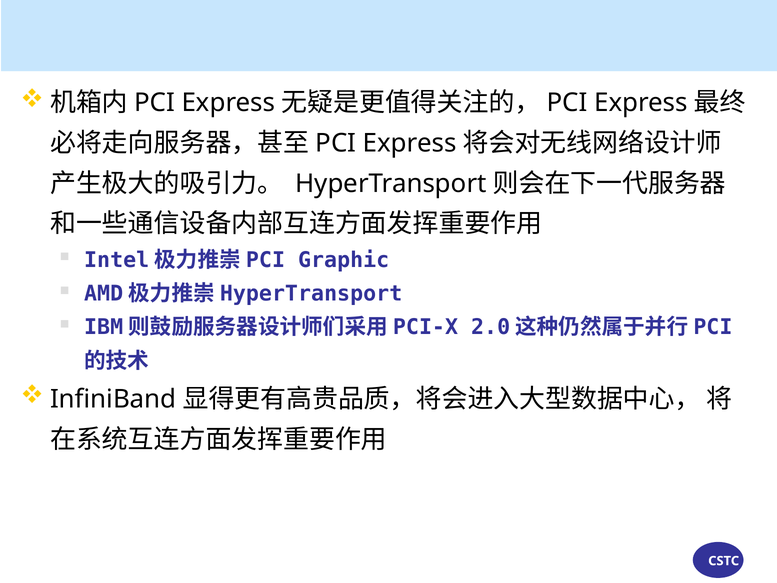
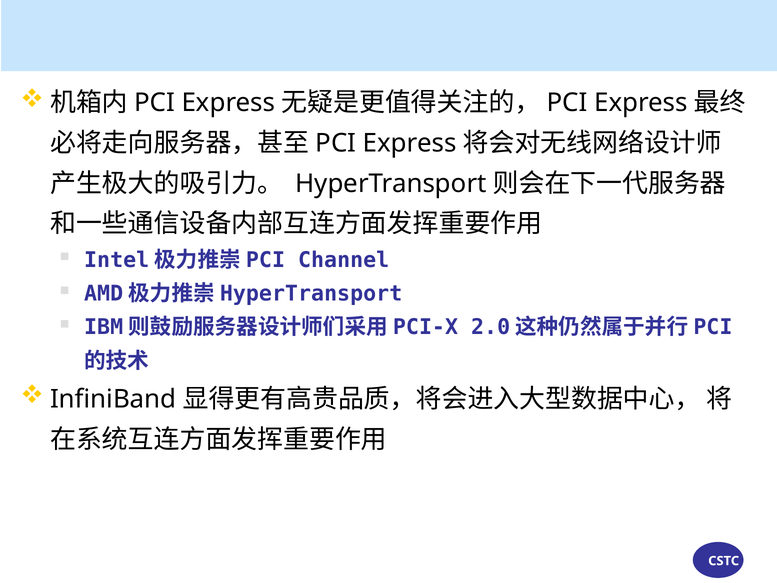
Graphic: Graphic -> Channel
